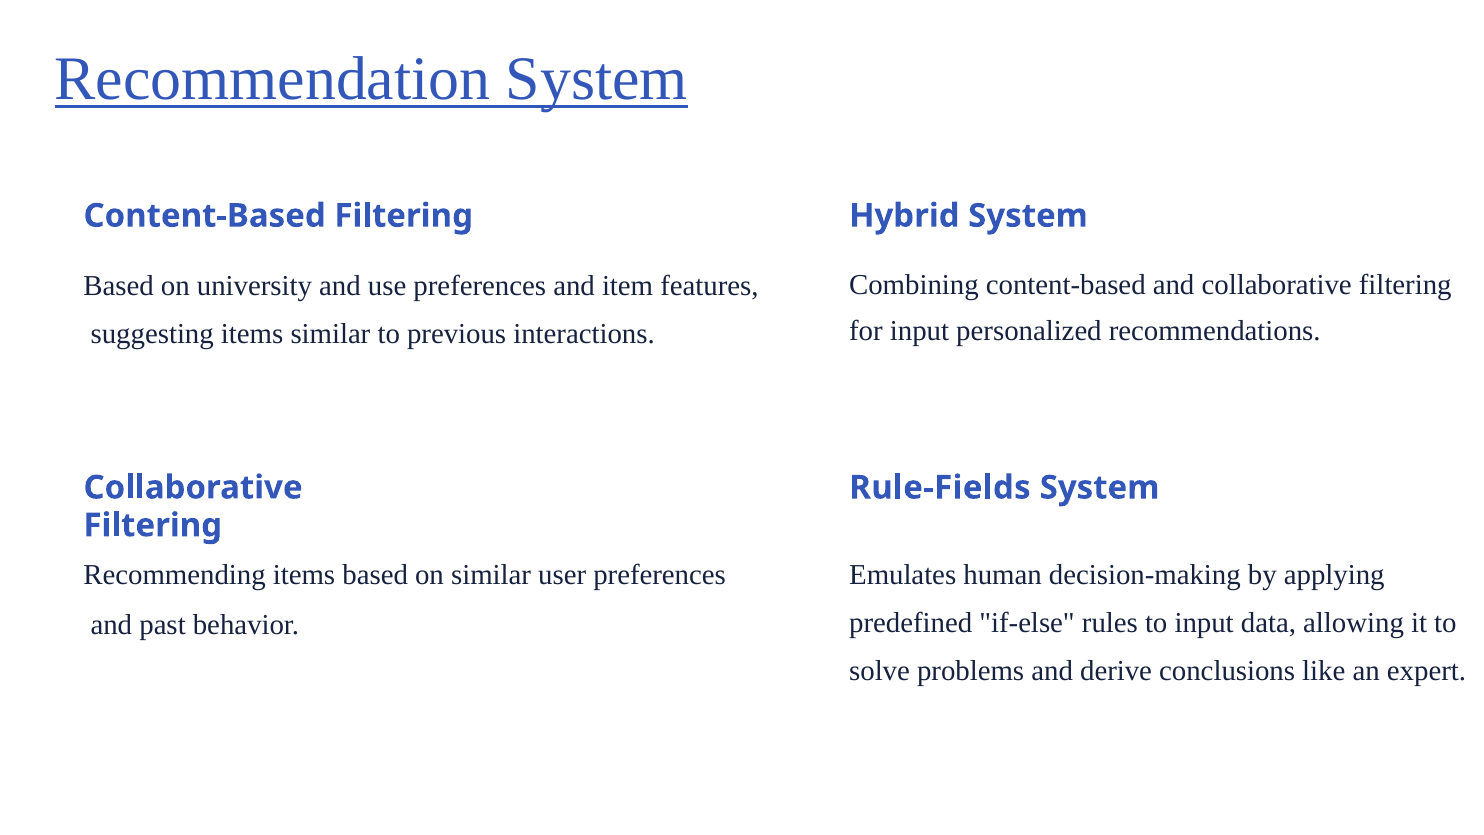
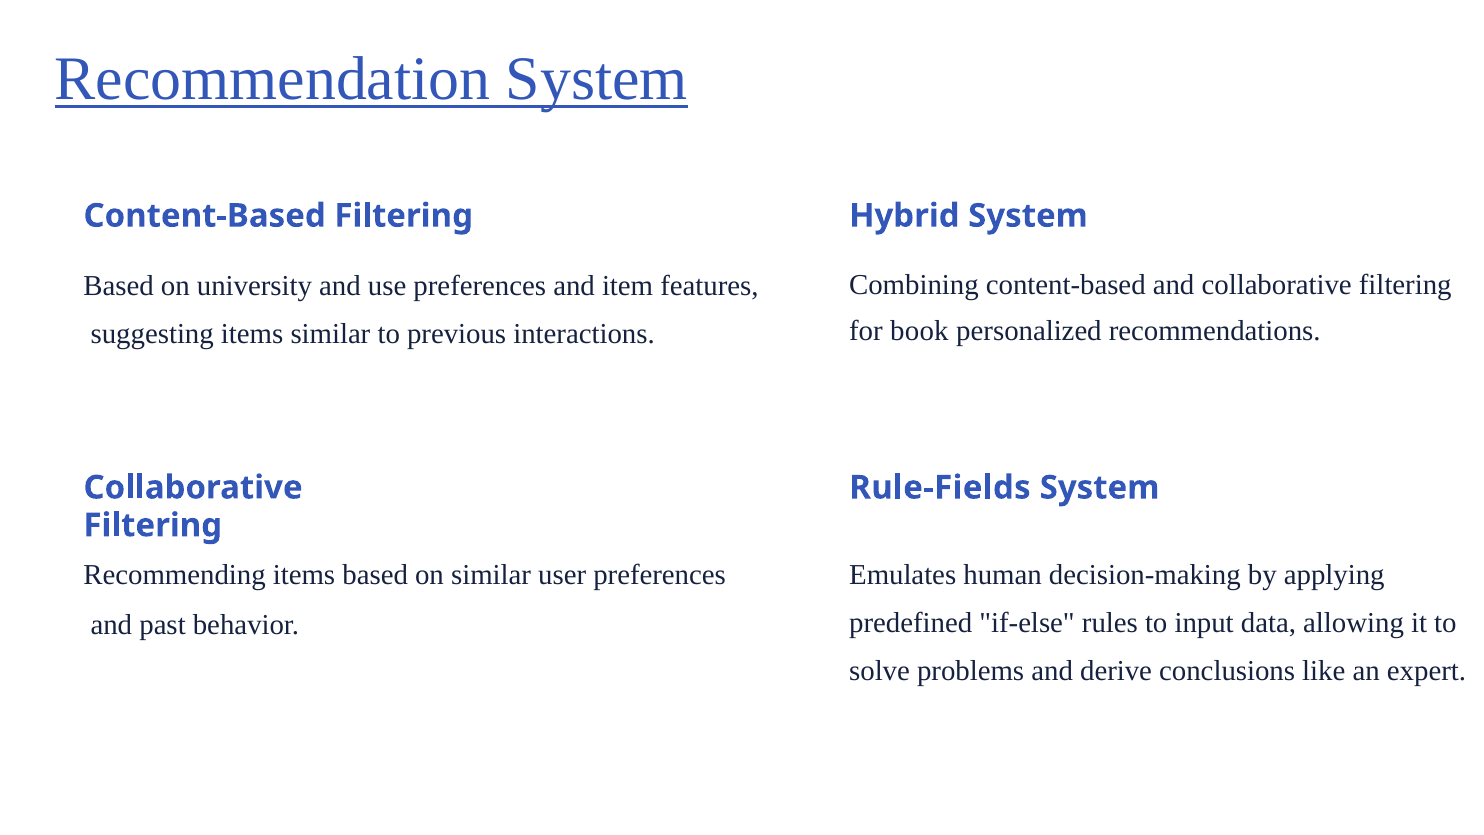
for input: input -> book
